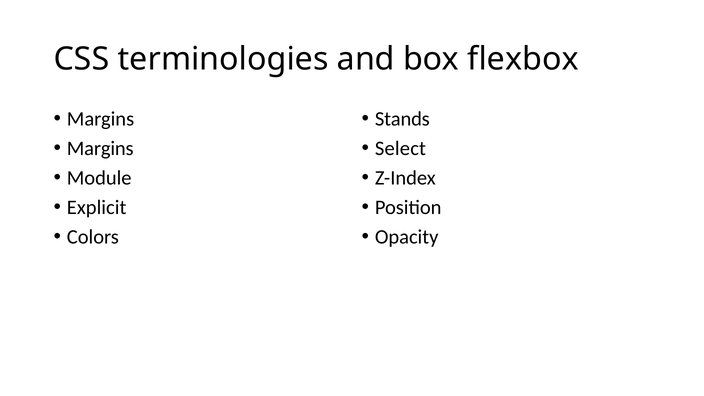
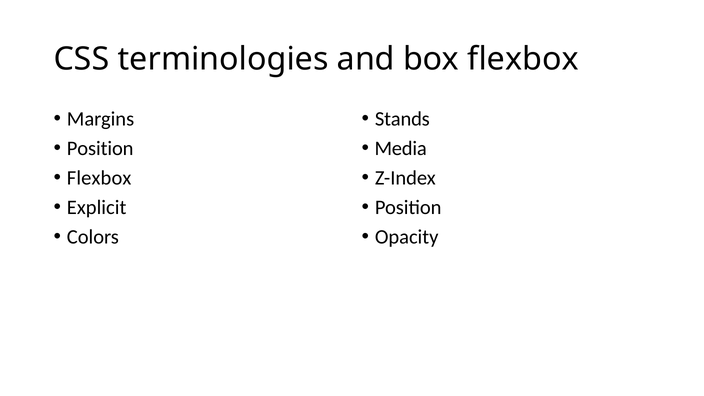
Margins at (100, 148): Margins -> Position
Select: Select -> Media
Module at (99, 178): Module -> Flexbox
